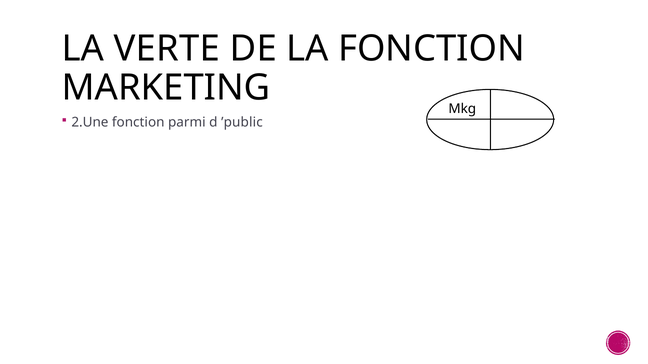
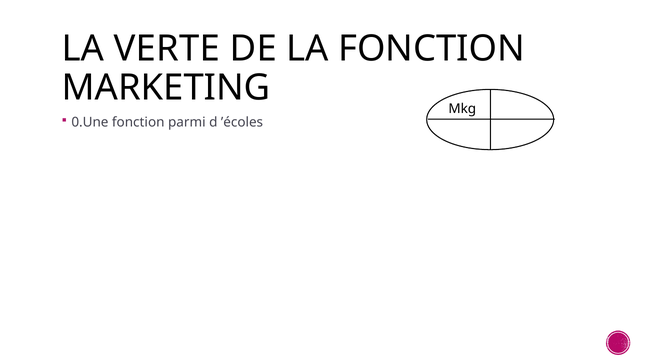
2.Une: 2.Une -> 0.Une
’public: ’public -> ’écoles
